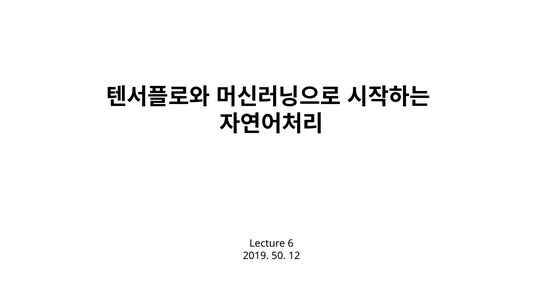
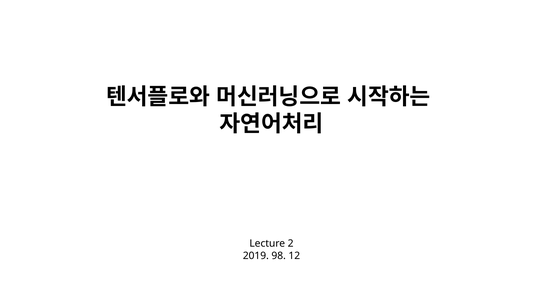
6: 6 -> 2
50: 50 -> 98
